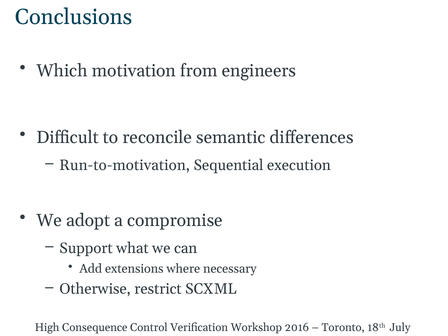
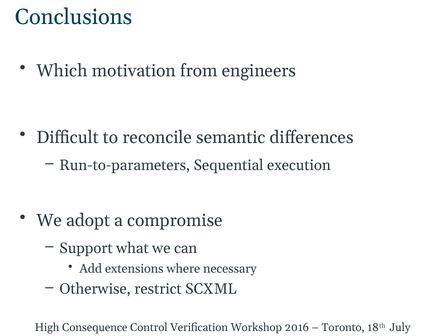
Run-to-motivation: Run-to-motivation -> Run-to-parameters
